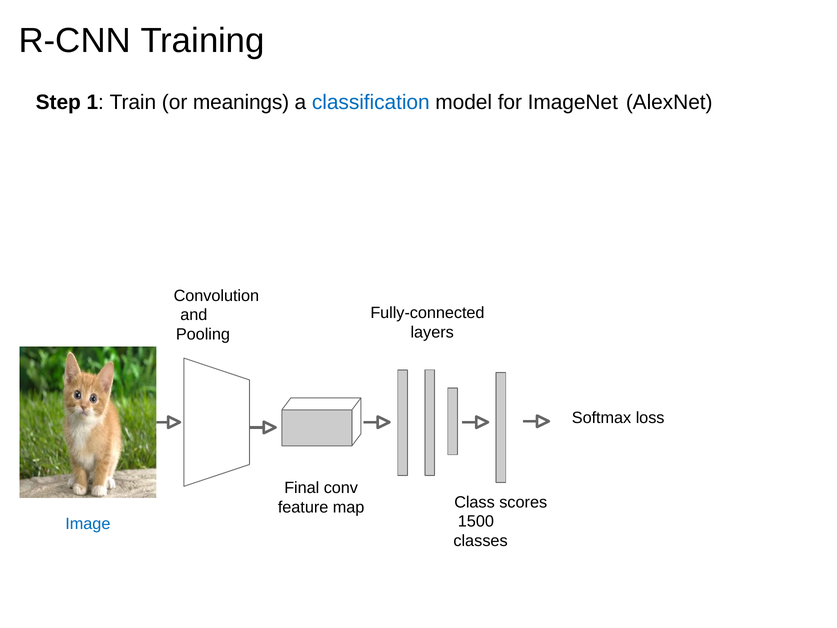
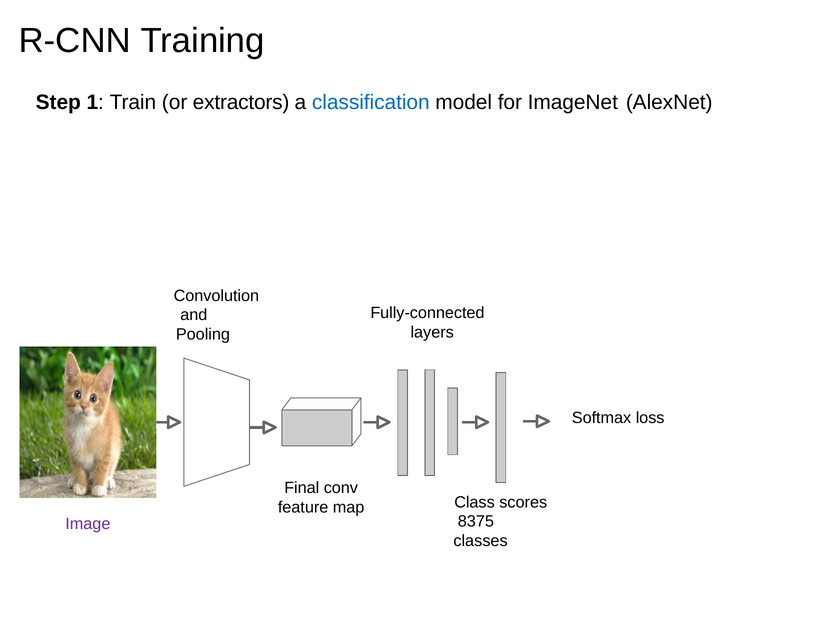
meanings: meanings -> extractors
1500: 1500 -> 8375
Image colour: blue -> purple
